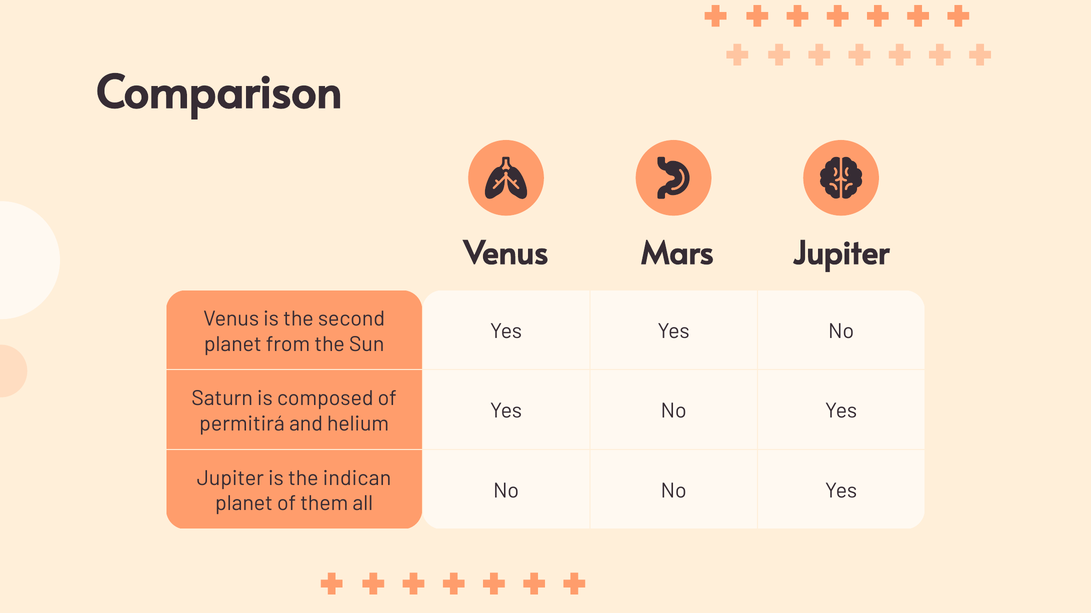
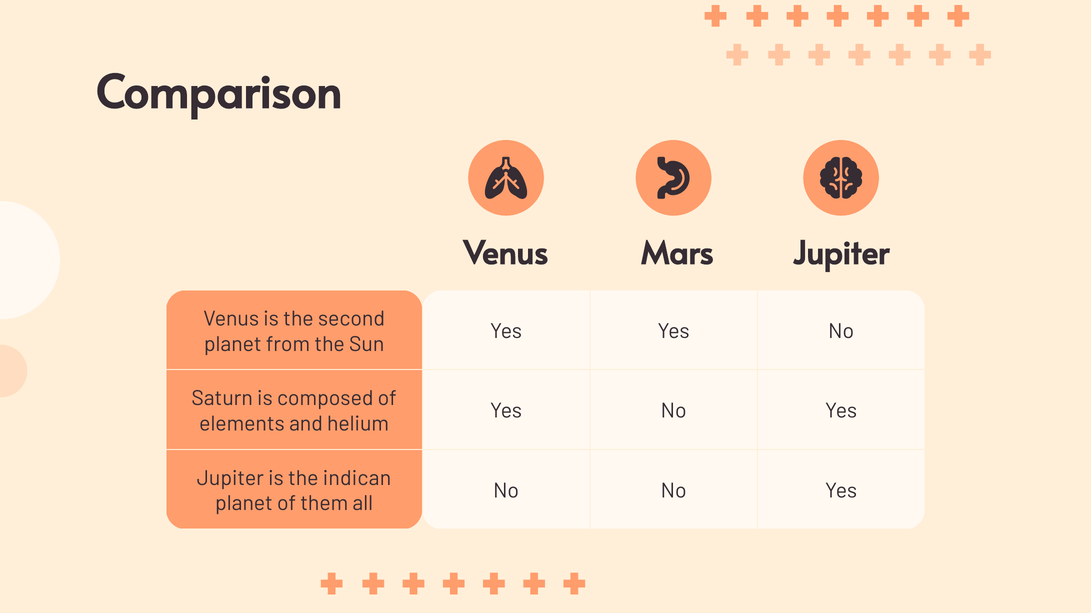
permitirá: permitirá -> elements
